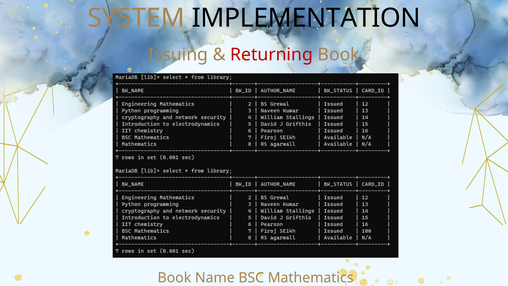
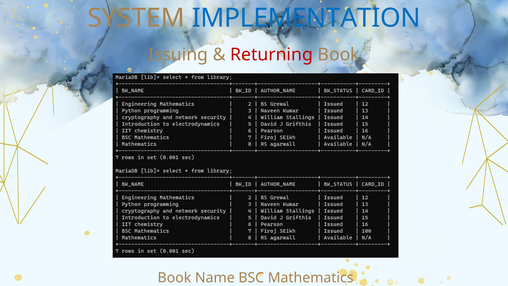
IMPLEMENTATION colour: black -> blue
